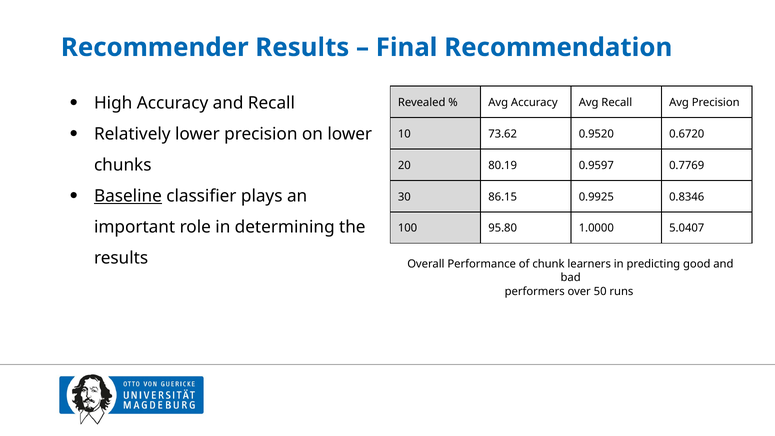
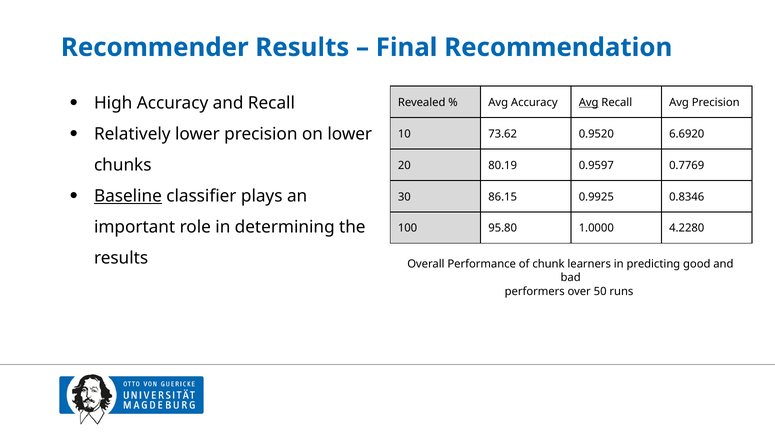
Avg at (589, 102) underline: none -> present
0.6720: 0.6720 -> 6.6920
5.0407: 5.0407 -> 4.2280
